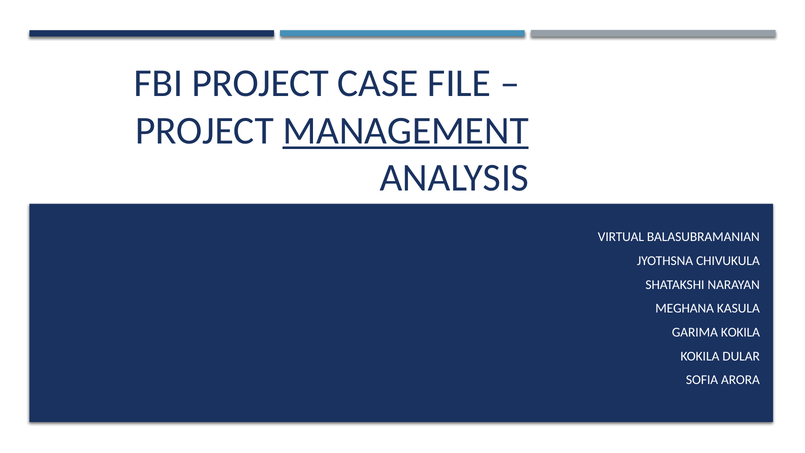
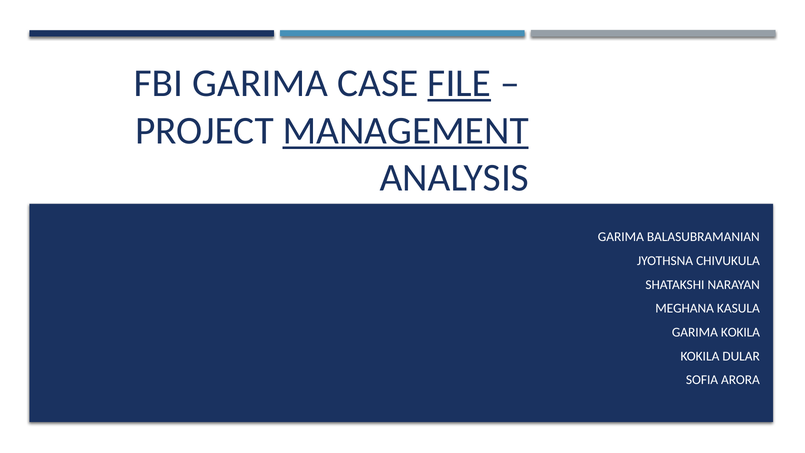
FBI PROJECT: PROJECT -> GARIMA
FILE underline: none -> present
VIRTUAL at (621, 237): VIRTUAL -> GARIMA
